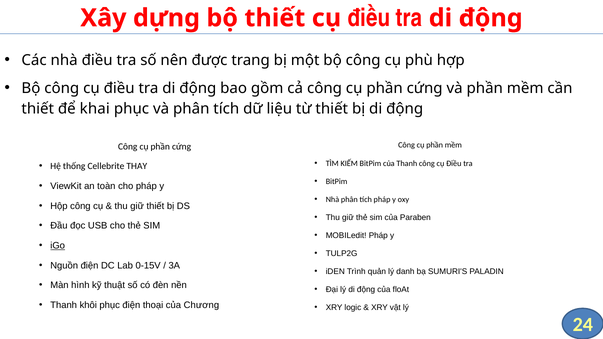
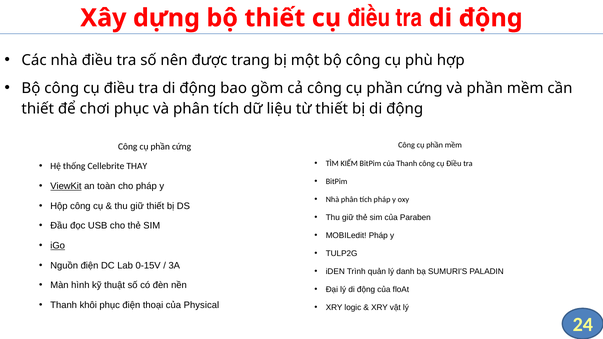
khai: khai -> chơi
ViewKit underline: none -> present
Chương: Chương -> Physical
